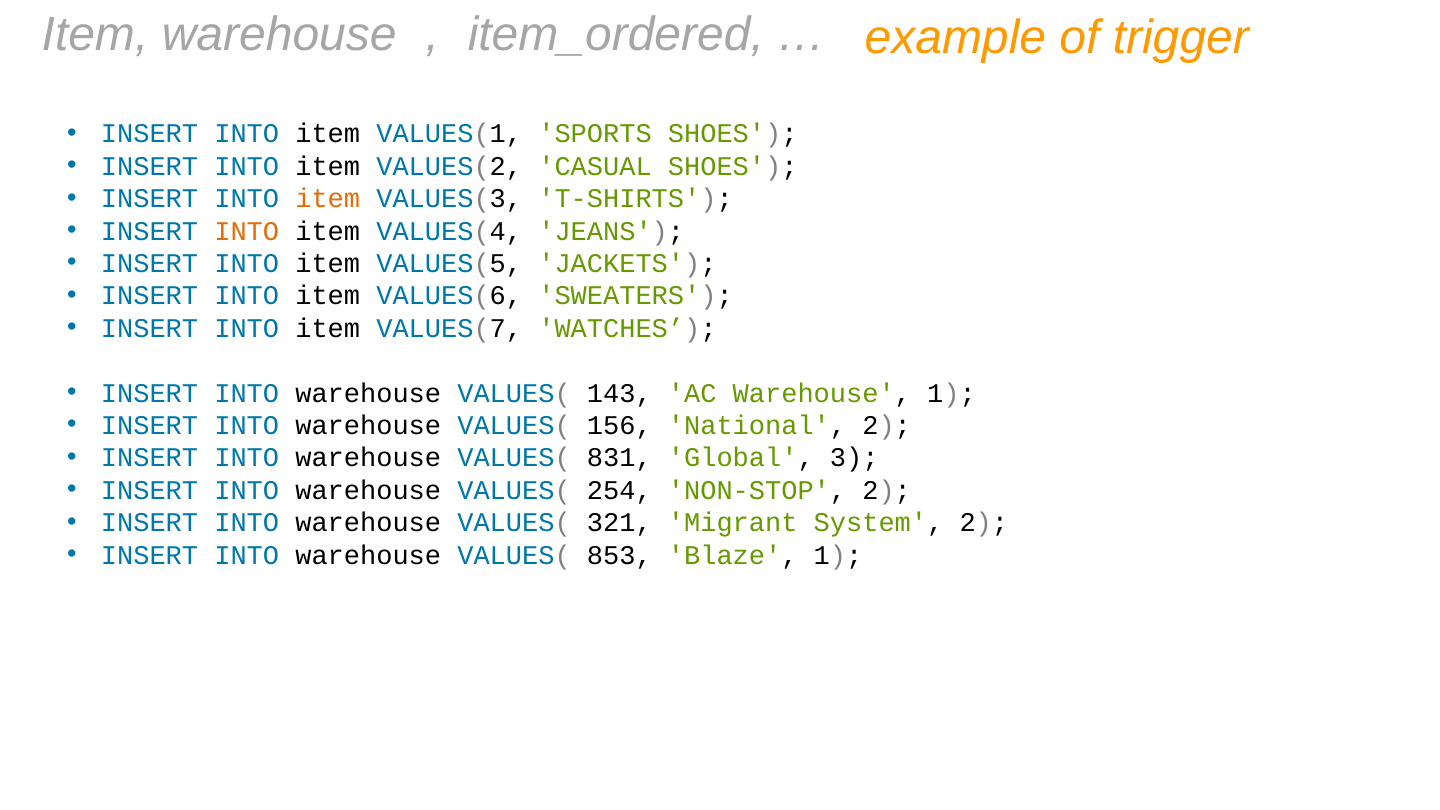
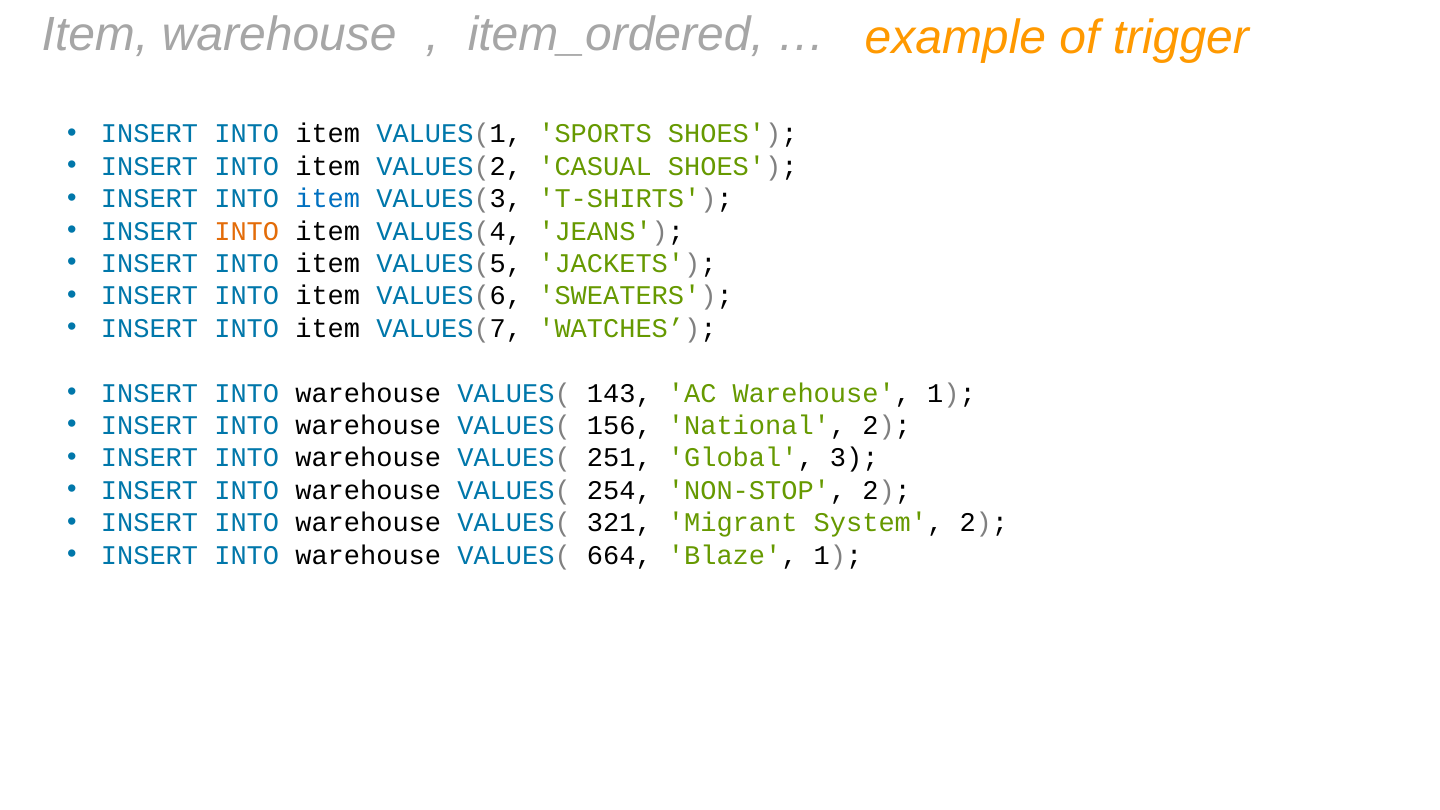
item at (328, 199) colour: orange -> blue
831: 831 -> 251
853: 853 -> 664
